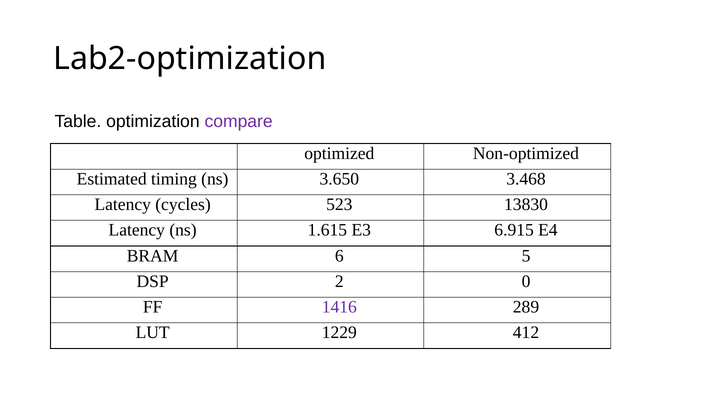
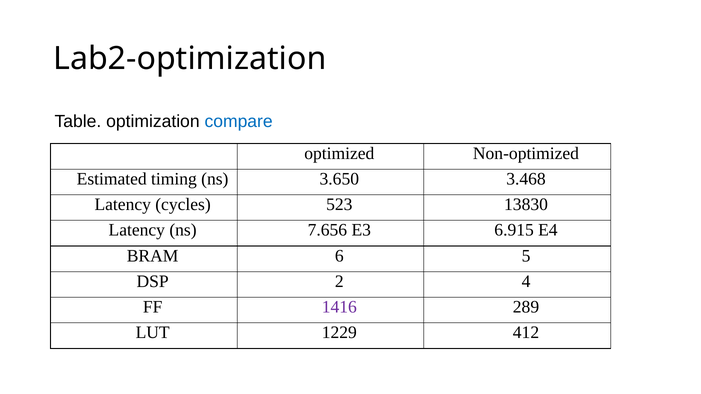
compare colour: purple -> blue
1.615: 1.615 -> 7.656
0: 0 -> 4
